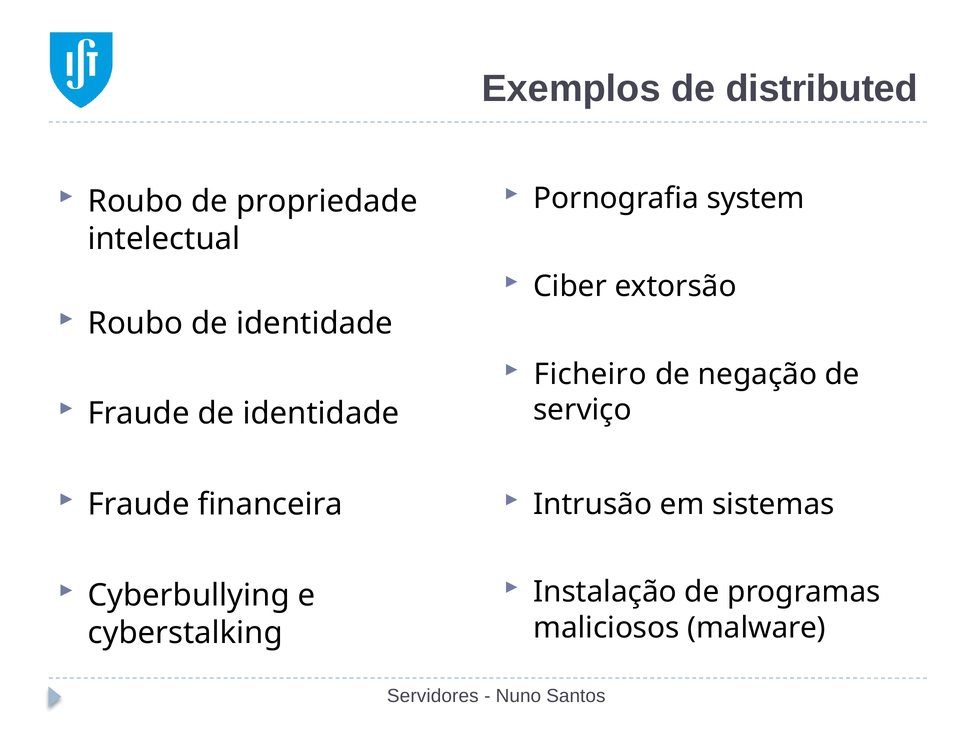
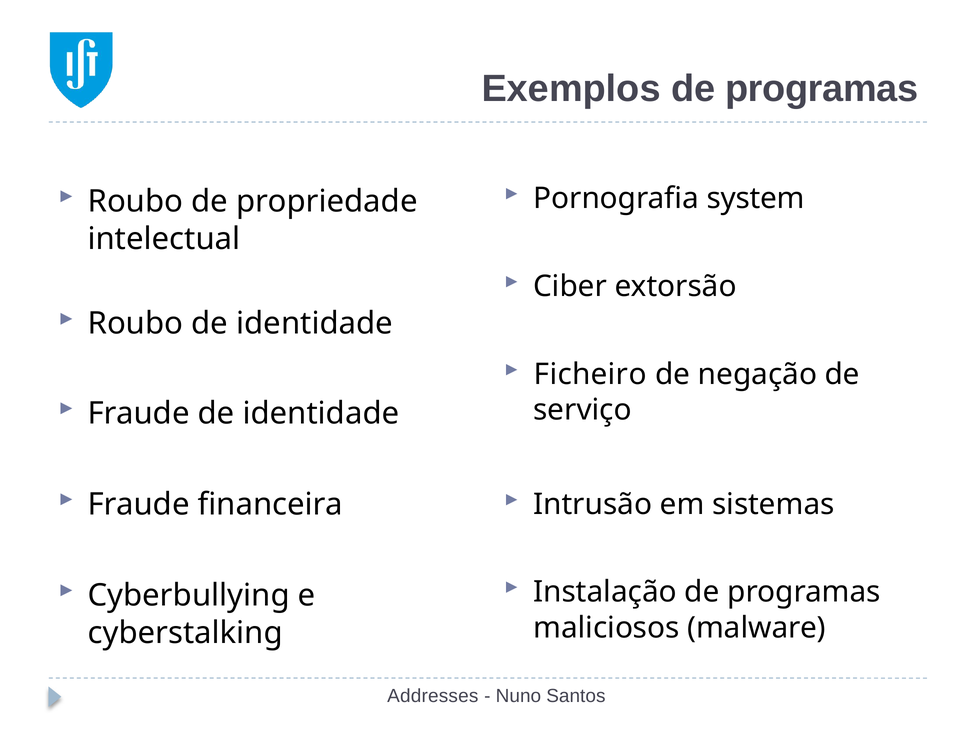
Exemplos de distributed: distributed -> programas
Servidores: Servidores -> Addresses
